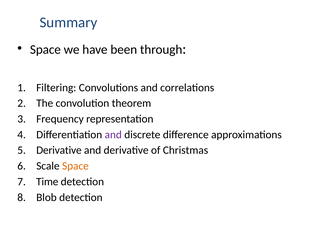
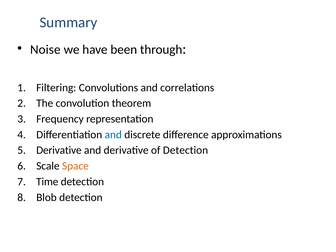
Space at (45, 50): Space -> Noise
and at (113, 135) colour: purple -> blue
of Christmas: Christmas -> Detection
